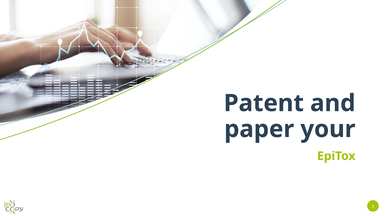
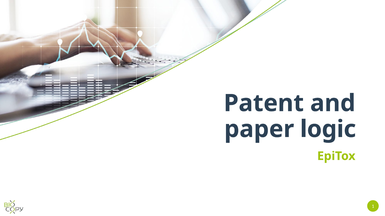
your: your -> logic
